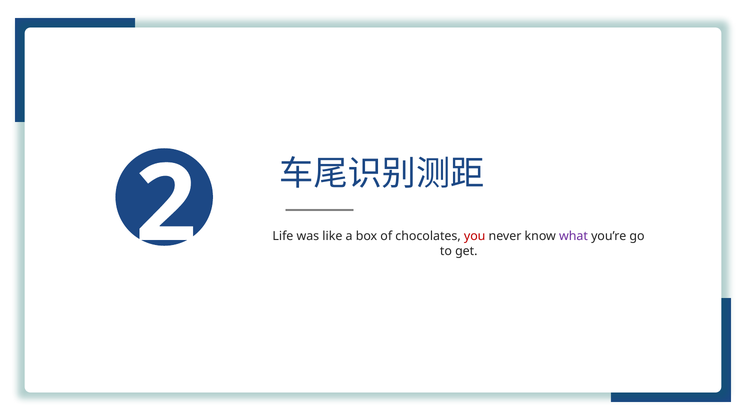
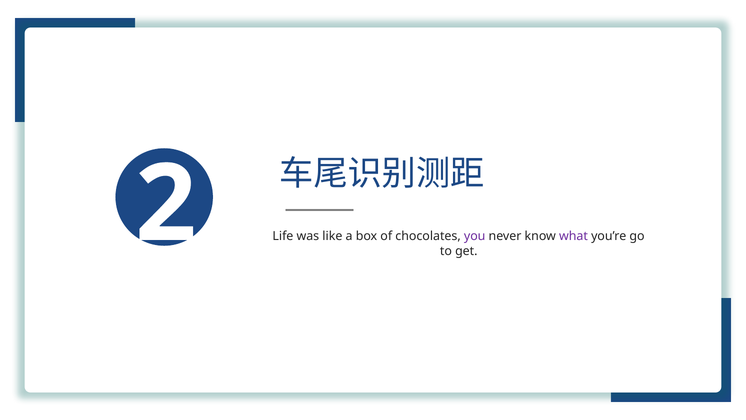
you colour: red -> purple
